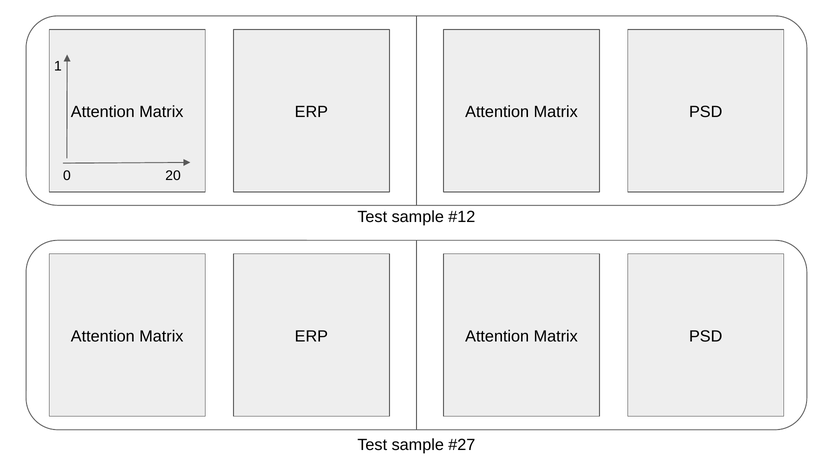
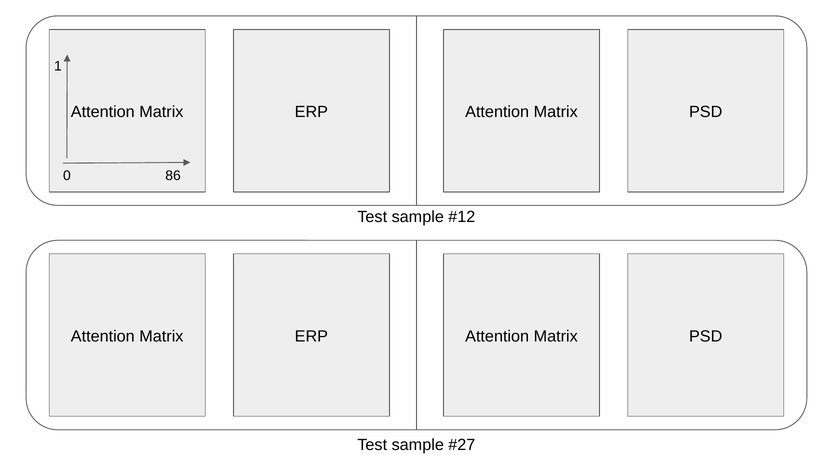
20: 20 -> 86
